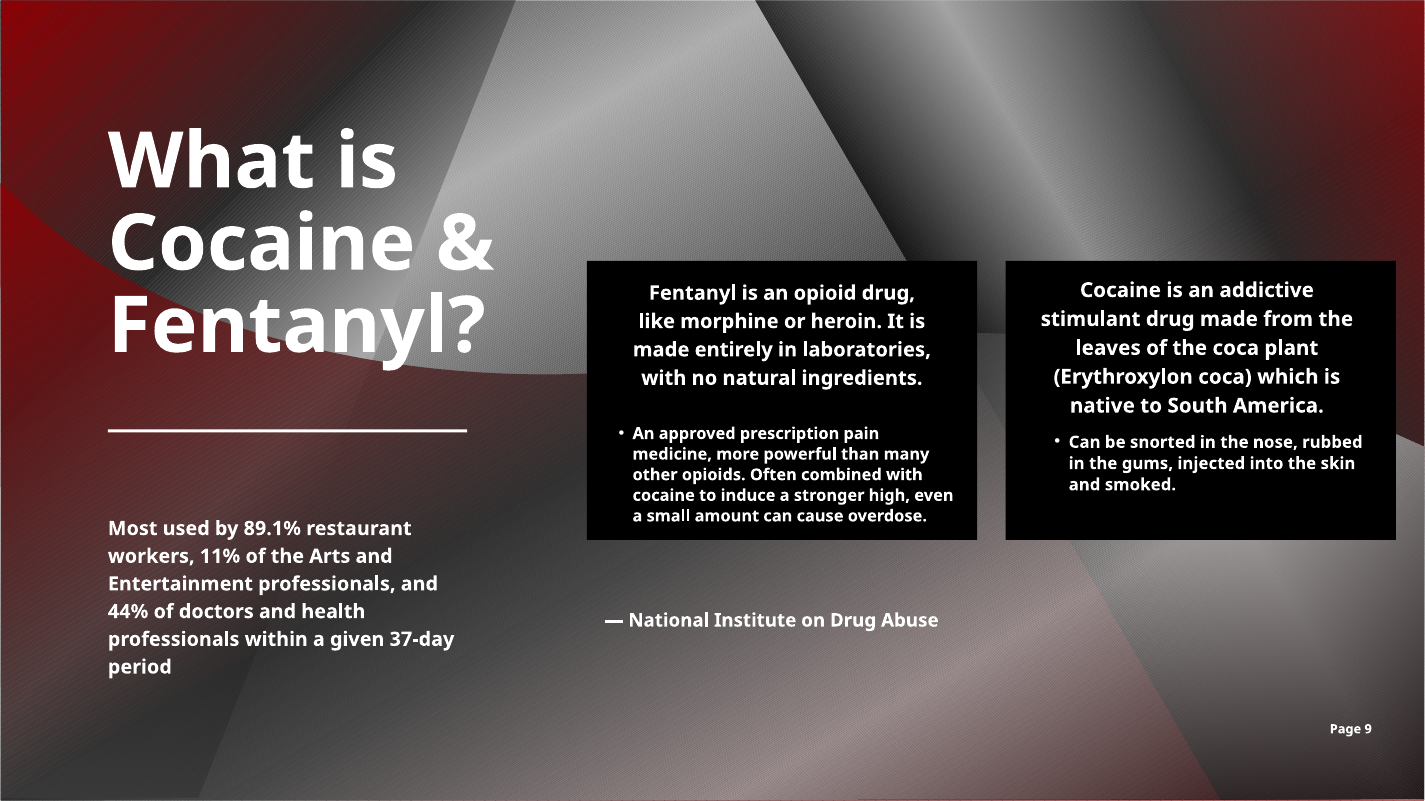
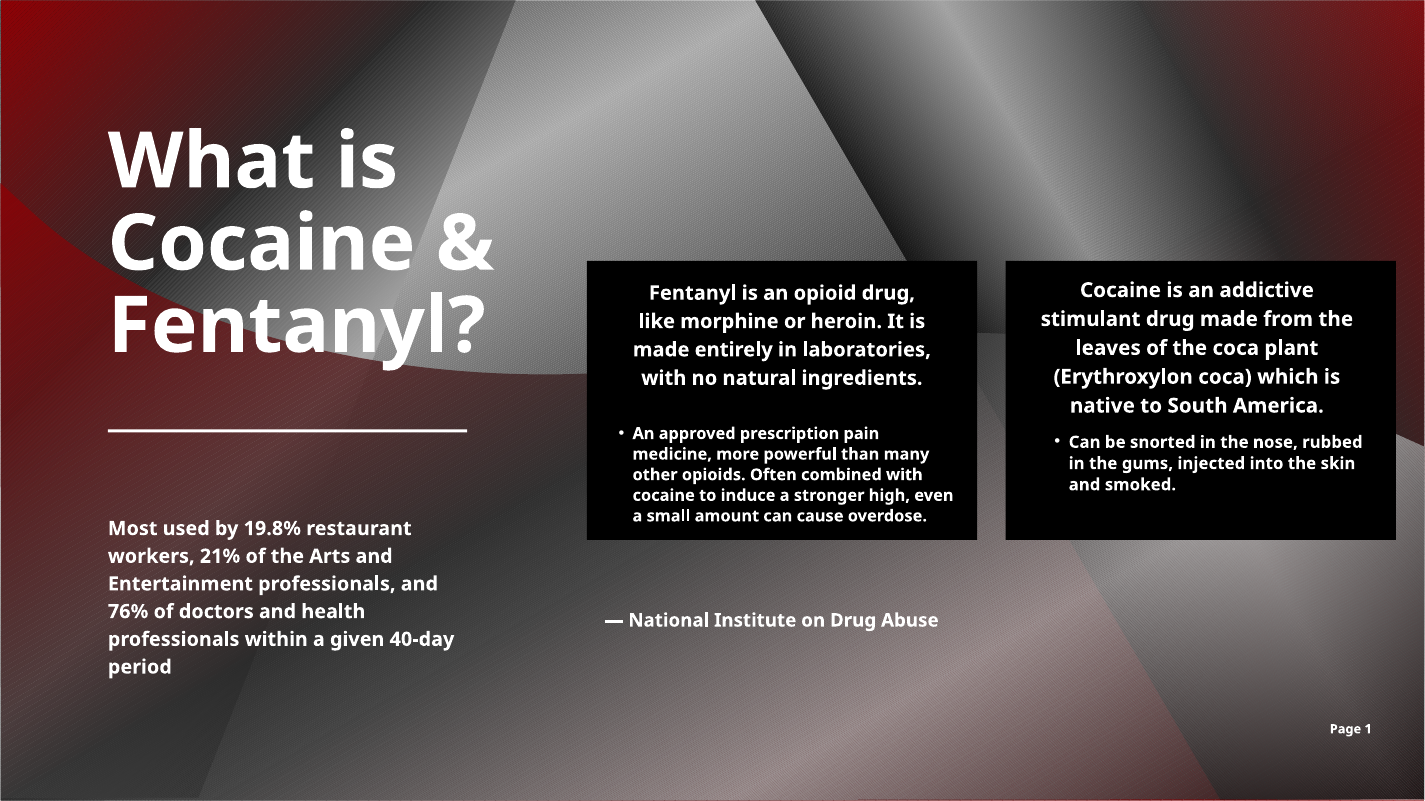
89.1%: 89.1% -> 19.8%
11%: 11% -> 21%
44%: 44% -> 76%
37-day: 37-day -> 40-day
9: 9 -> 1
